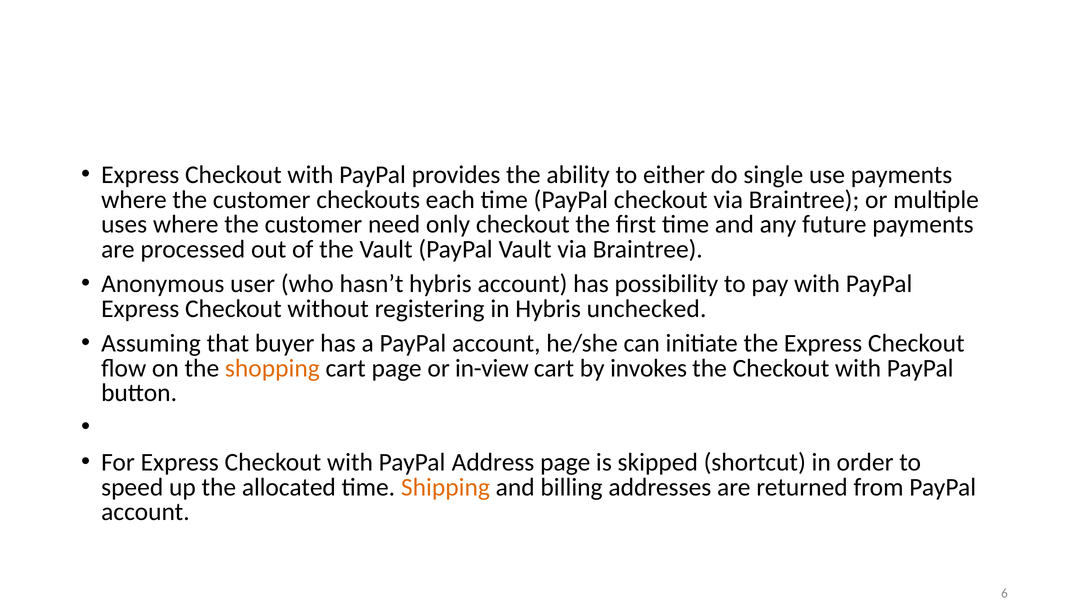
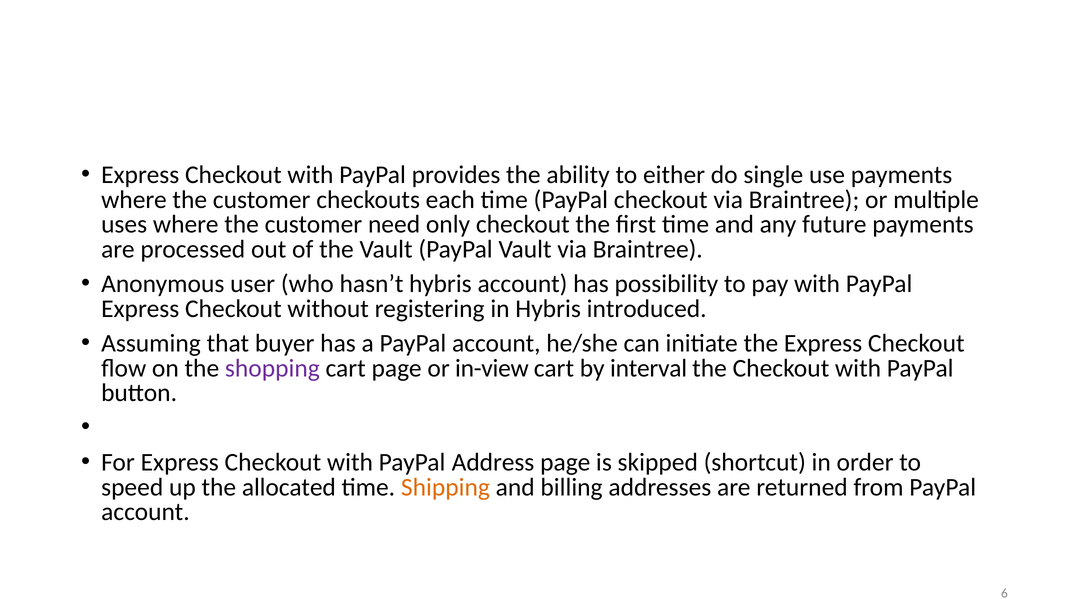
unchecked: unchecked -> introduced
shopping colour: orange -> purple
invokes: invokes -> interval
